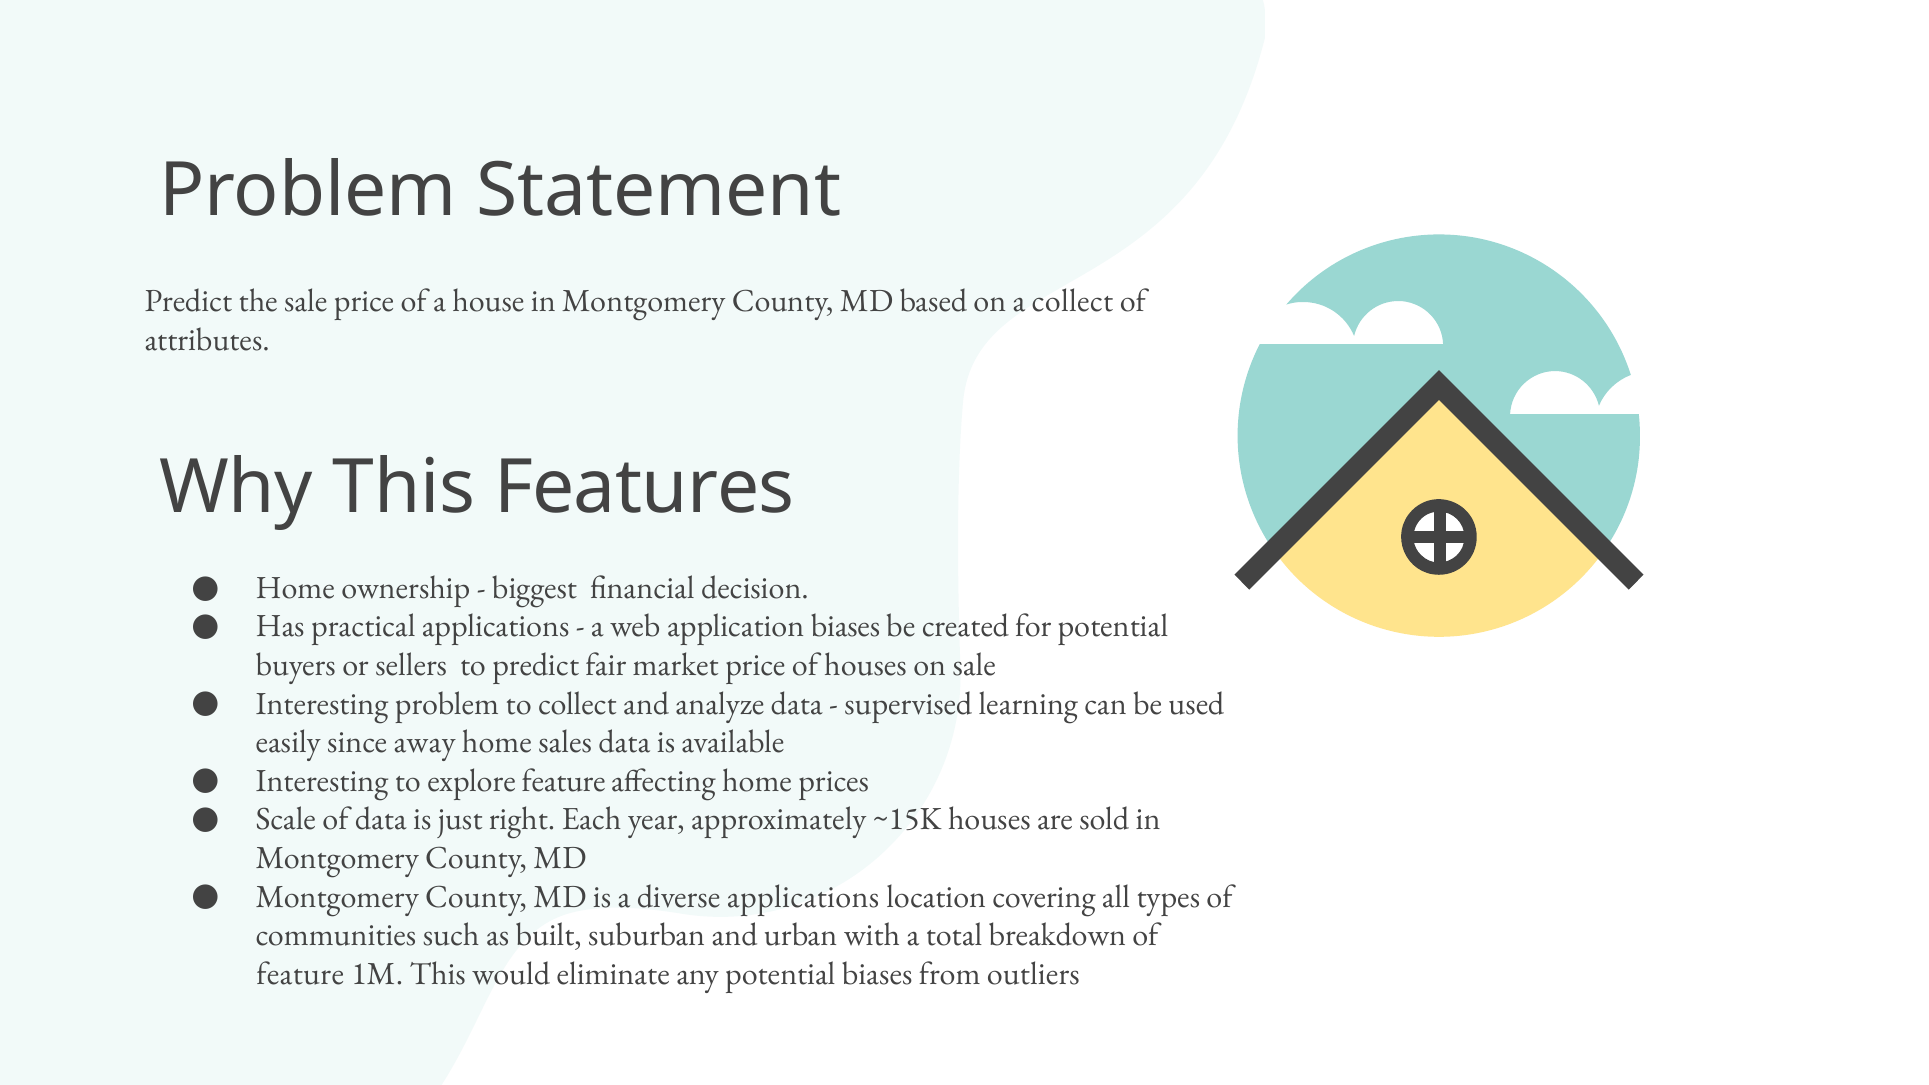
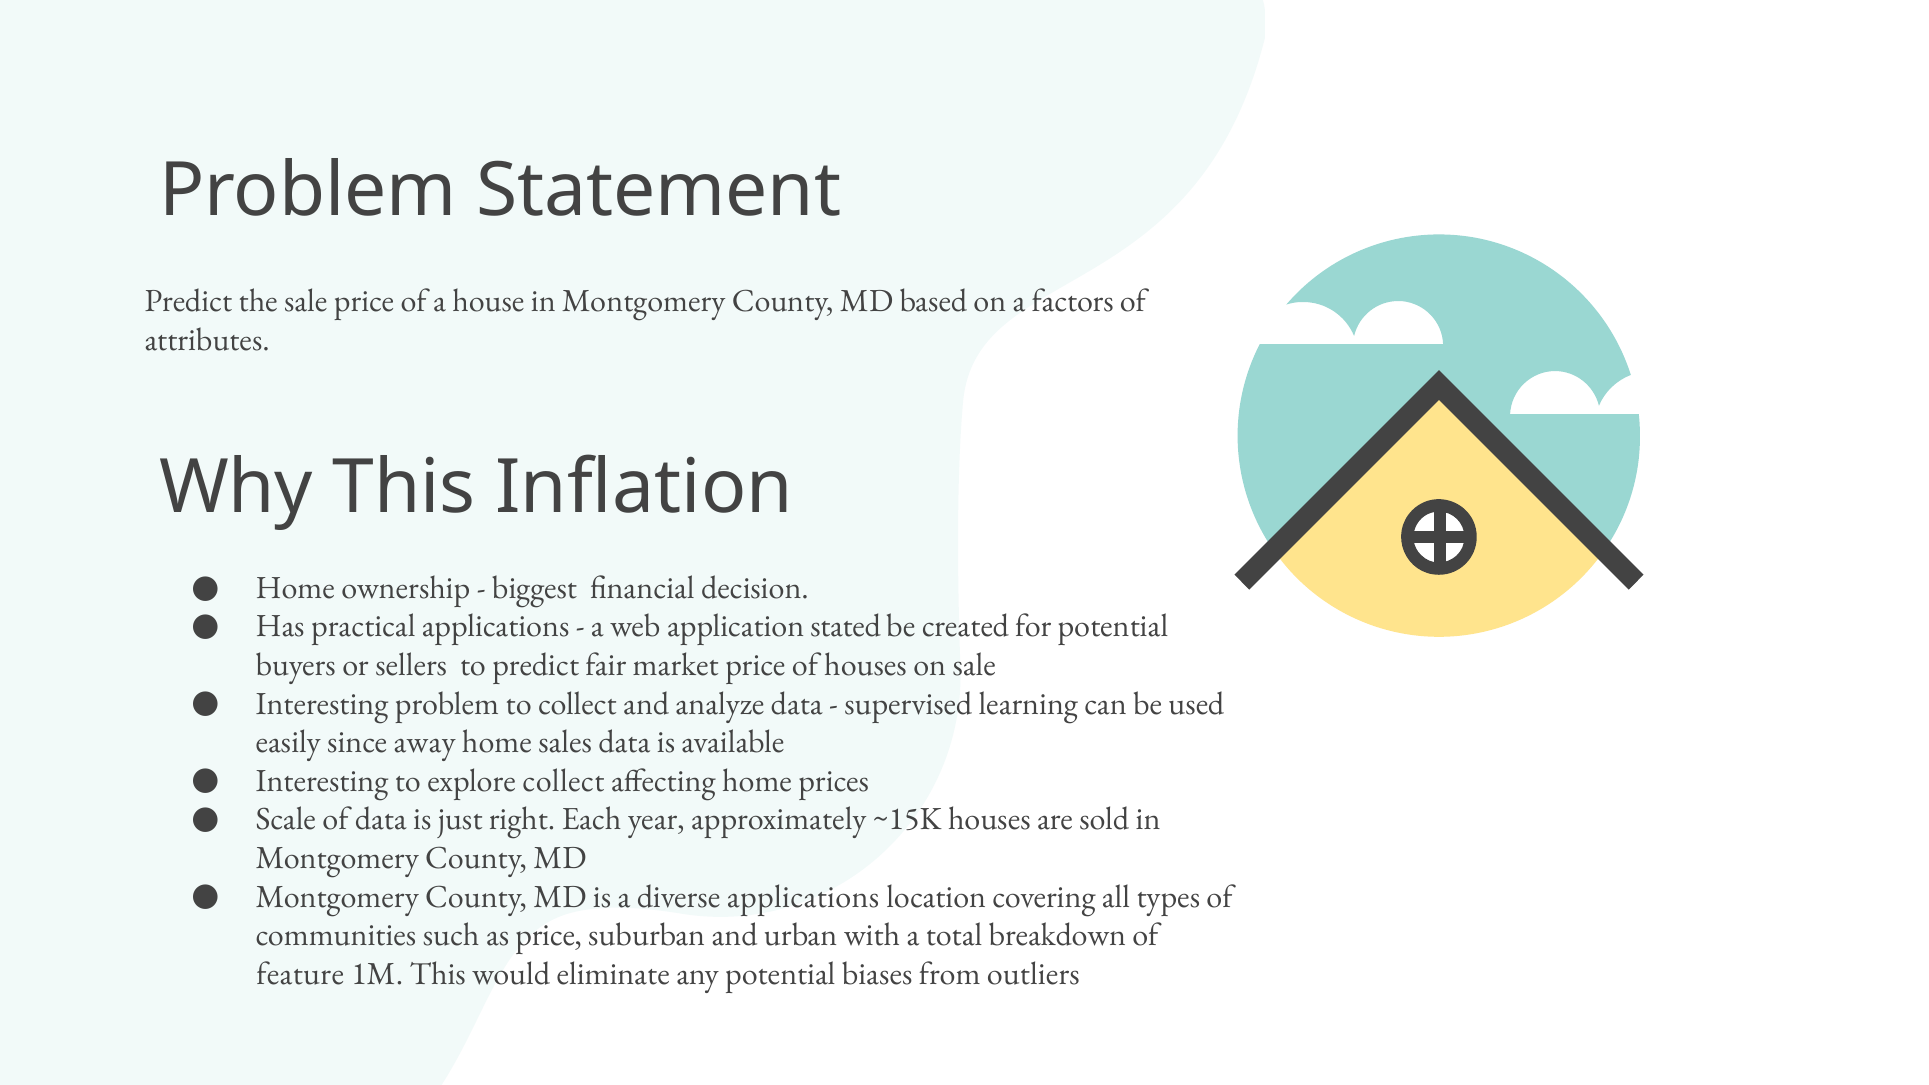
a collect: collect -> factors
Features: Features -> Inflation
application biases: biases -> stated
explore feature: feature -> collect
as built: built -> price
